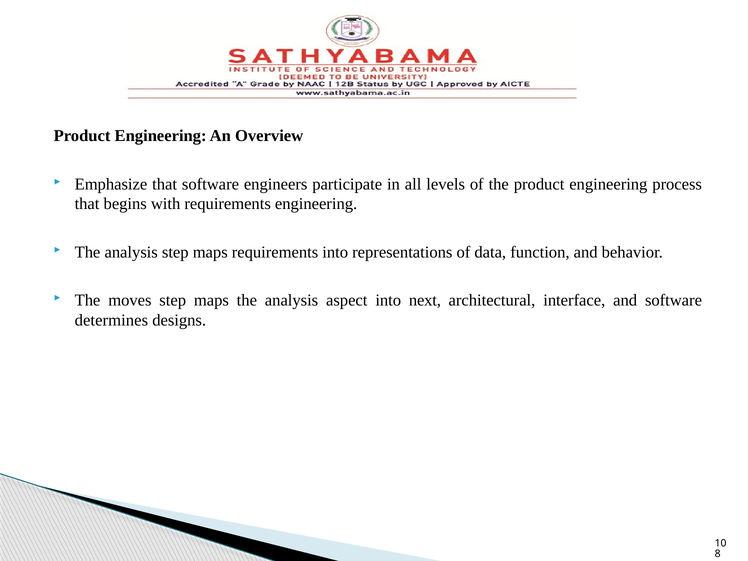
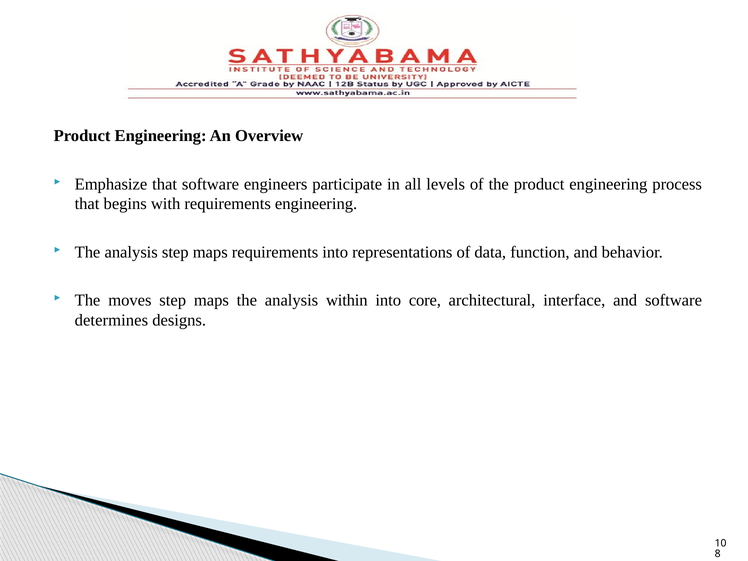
aspect: aspect -> within
next: next -> core
